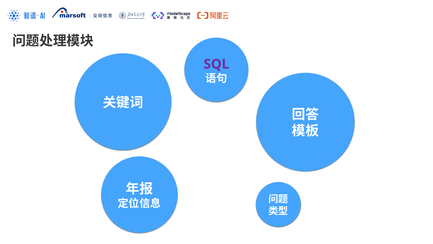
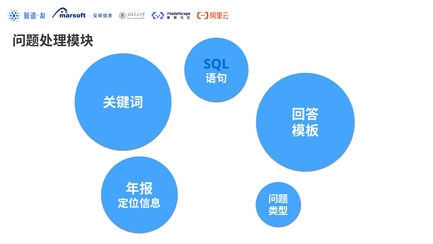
SQL colour: purple -> blue
